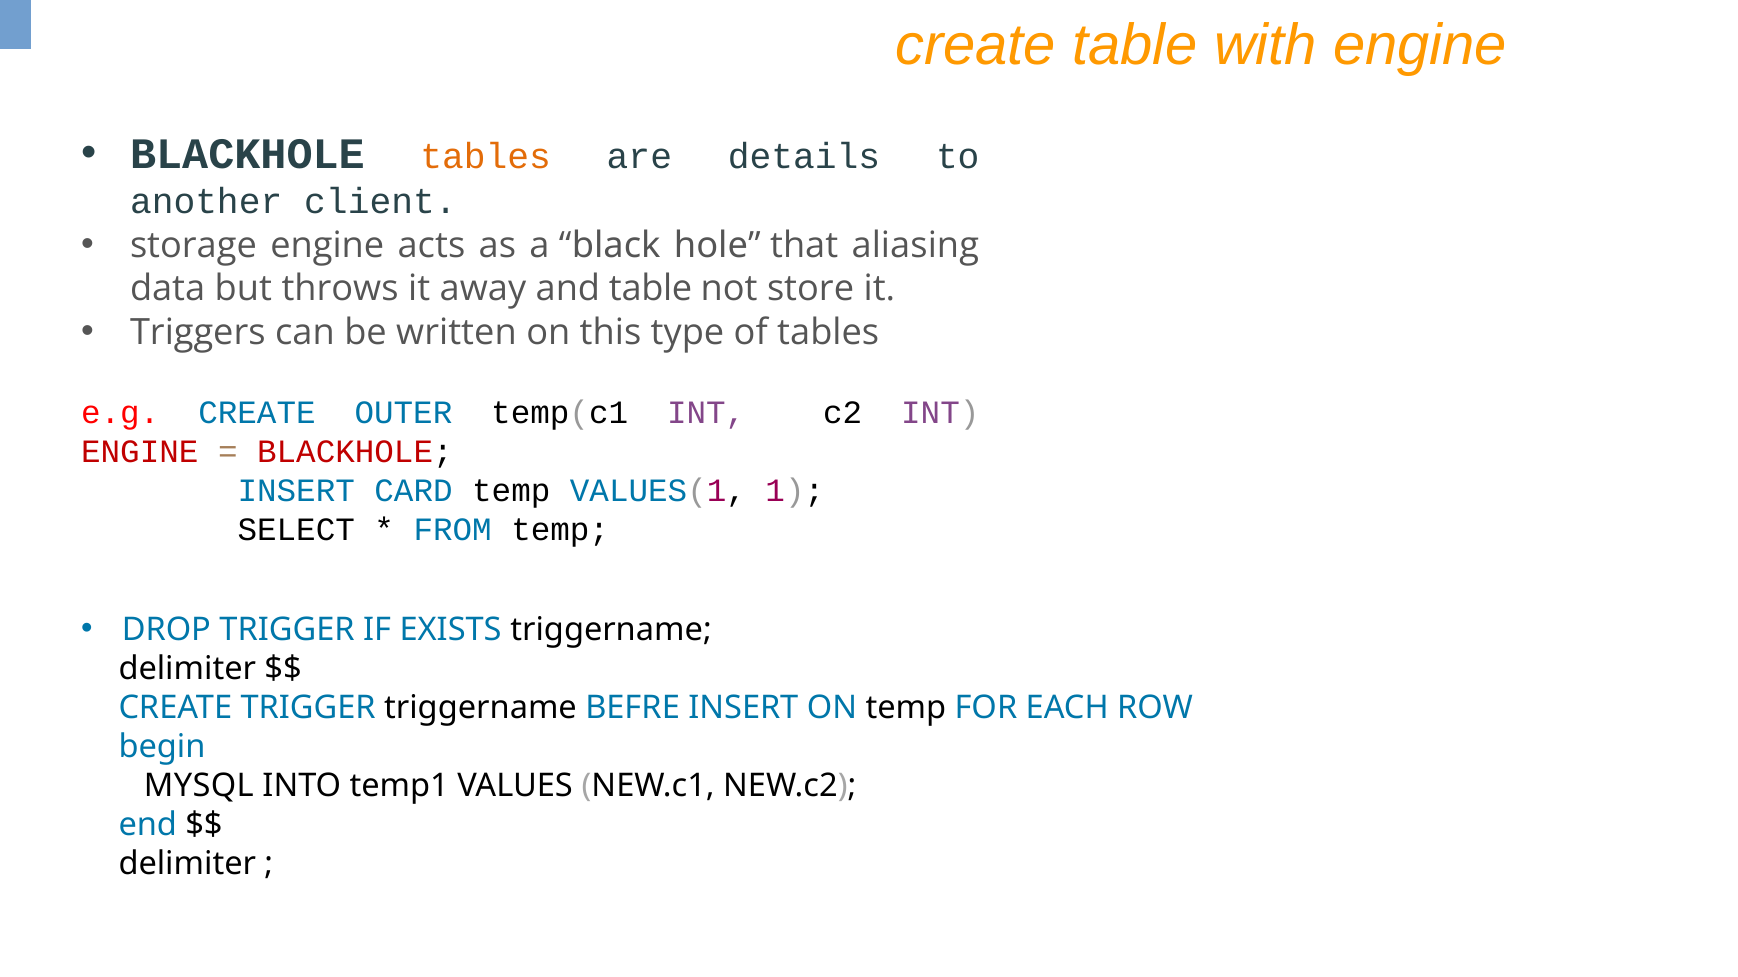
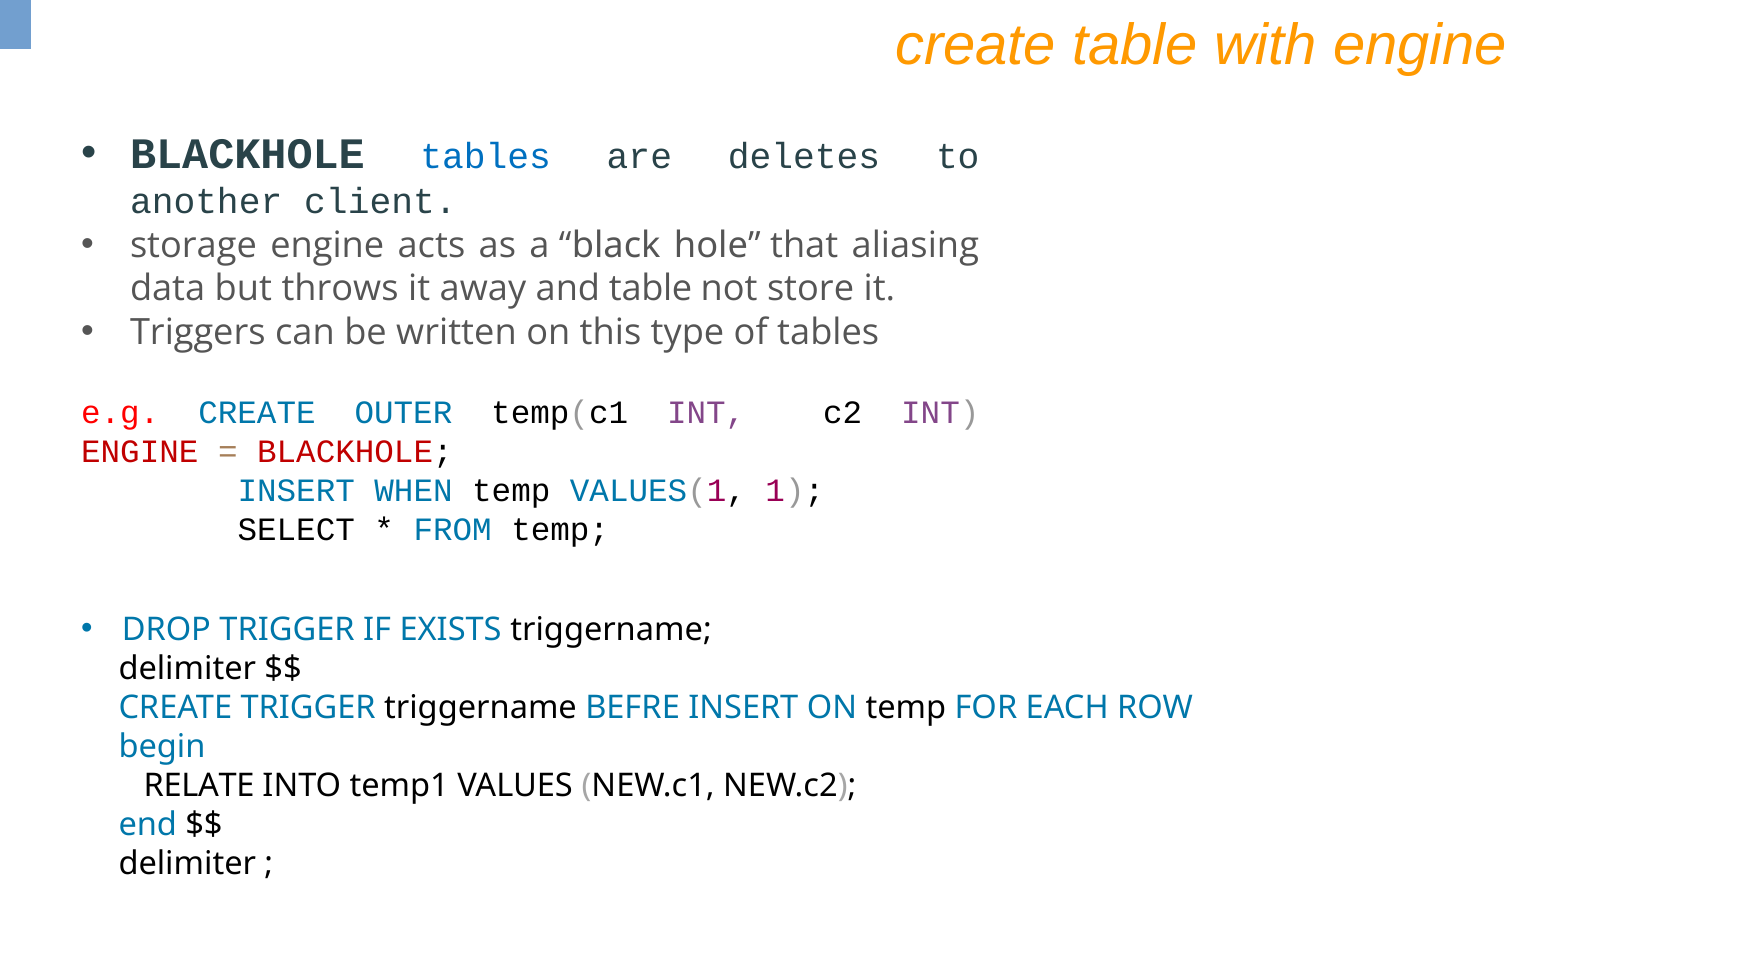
tables at (486, 157) colour: orange -> blue
details: details -> deletes
CARD: CARD -> WHEN
MYSQL: MYSQL -> RELATE
